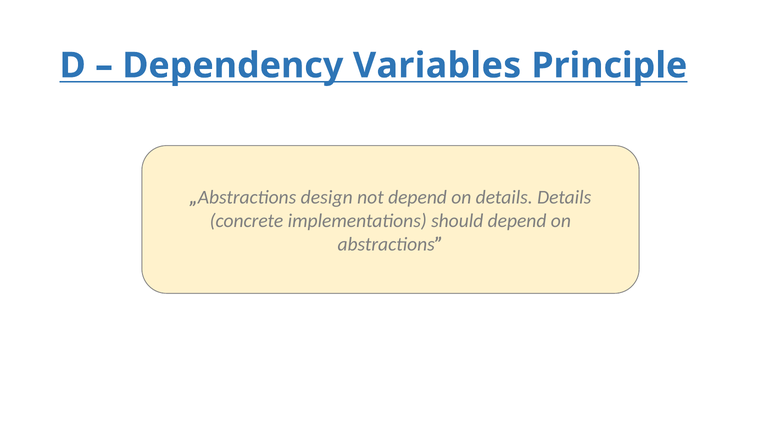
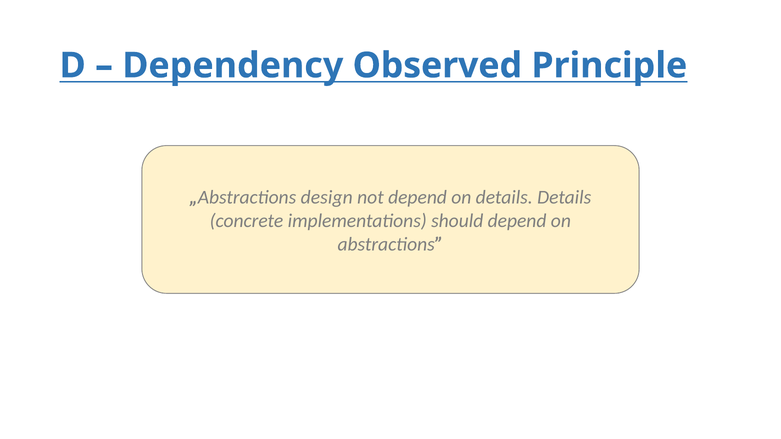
Variables: Variables -> Observed
